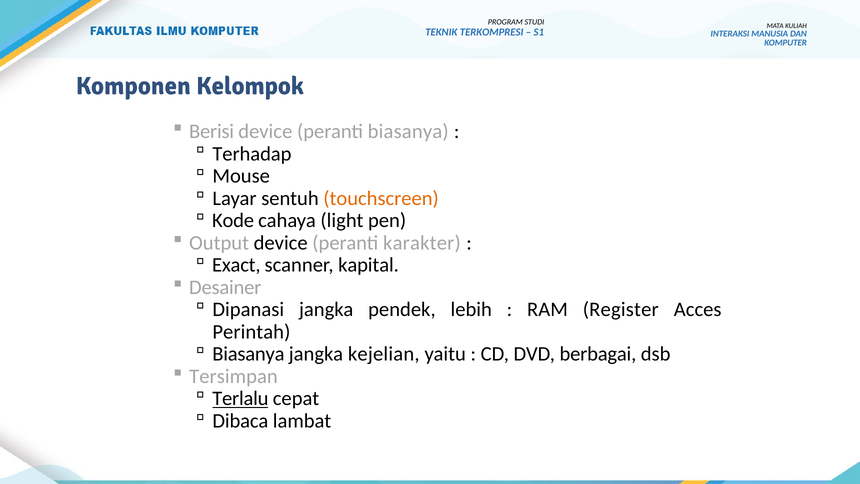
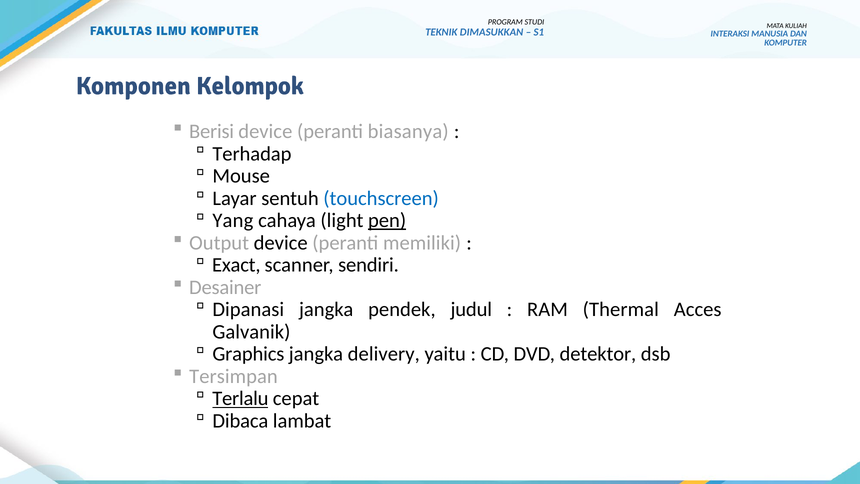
TERKOMPRESI: TERKOMPRESI -> DIMASUKKAN
touchscreen colour: orange -> blue
Kode: Kode -> Yang
pen underline: none -> present
karakter: karakter -> memiliki
kapital: kapital -> sendiri
lebih: lebih -> judul
Register: Register -> Thermal
Perintah: Perintah -> Galvanik
Biasanya at (248, 354): Biasanya -> Graphics
kejelian: kejelian -> delivery
berbagai: berbagai -> detektor
